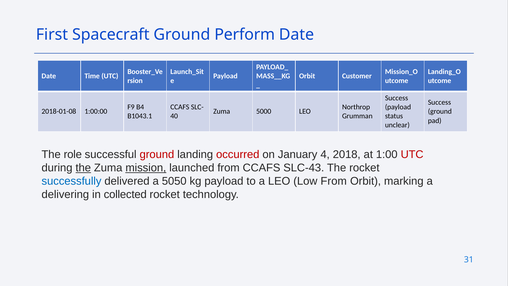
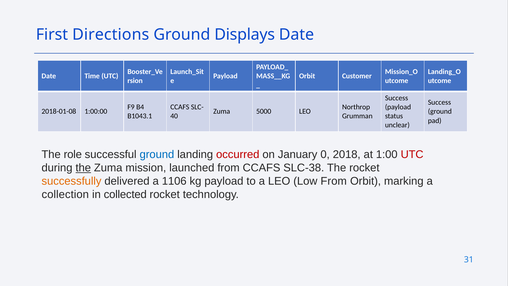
Spacecraft: Spacecraft -> Directions
Perform: Perform -> Displays
ground at (157, 154) colour: red -> blue
4: 4 -> 0
mission underline: present -> none
SLC-43: SLC-43 -> SLC-38
successfully colour: blue -> orange
5050: 5050 -> 1106
delivering: delivering -> collection
